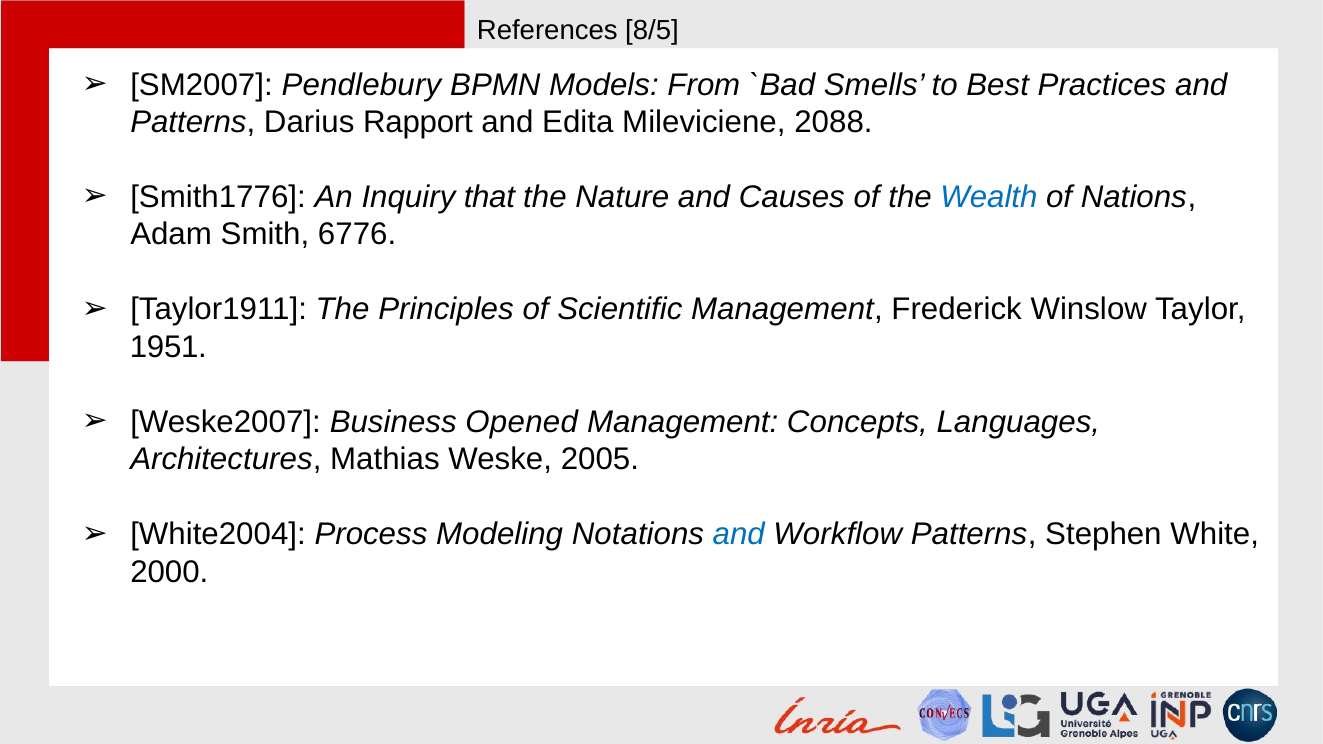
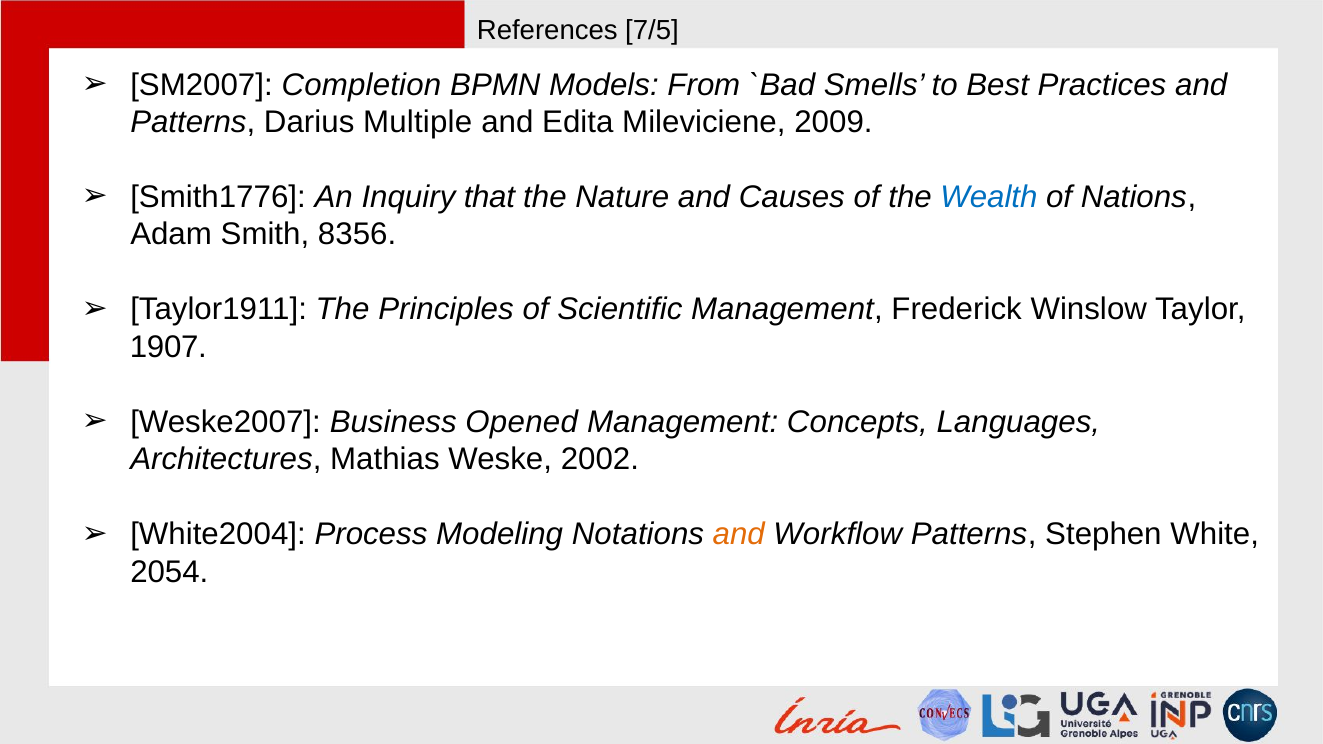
8/5: 8/5 -> 7/5
Pendlebury: Pendlebury -> Completion
Rapport: Rapport -> Multiple
2088: 2088 -> 2009
6776: 6776 -> 8356
1951: 1951 -> 1907
2005: 2005 -> 2002
and at (739, 535) colour: blue -> orange
2000: 2000 -> 2054
